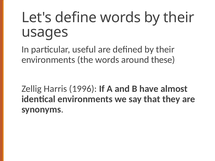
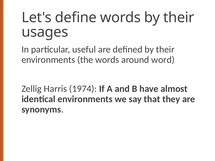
these: these -> word
1996: 1996 -> 1974
